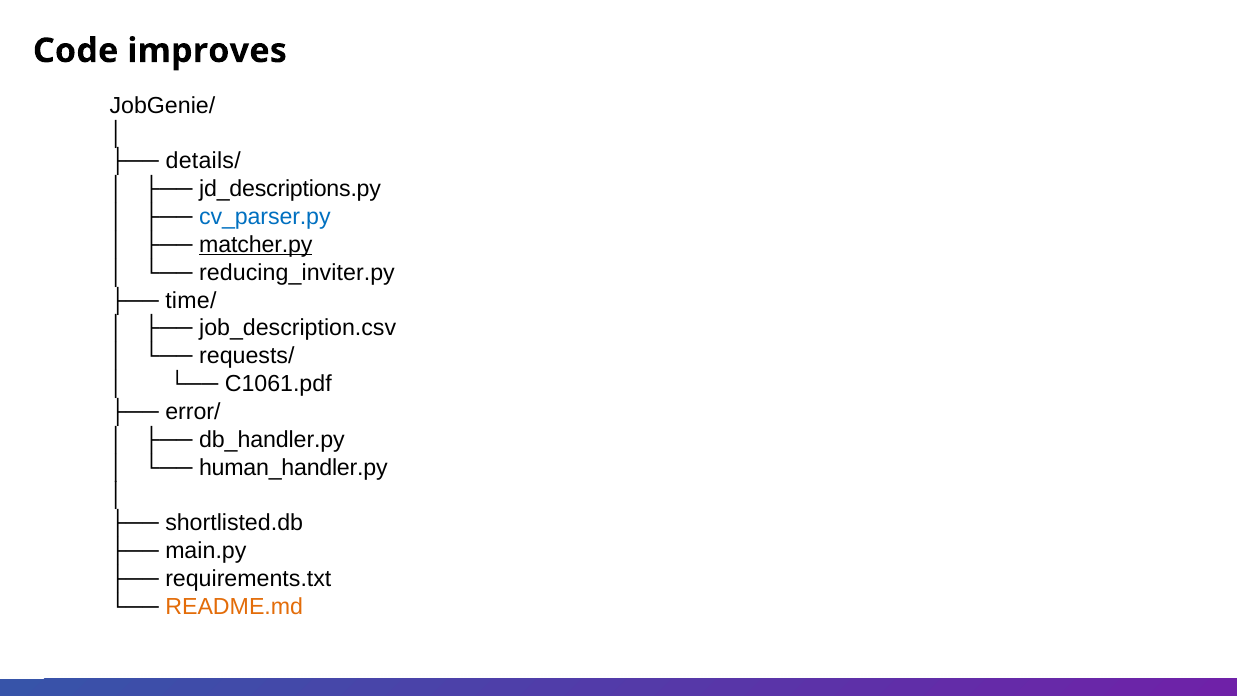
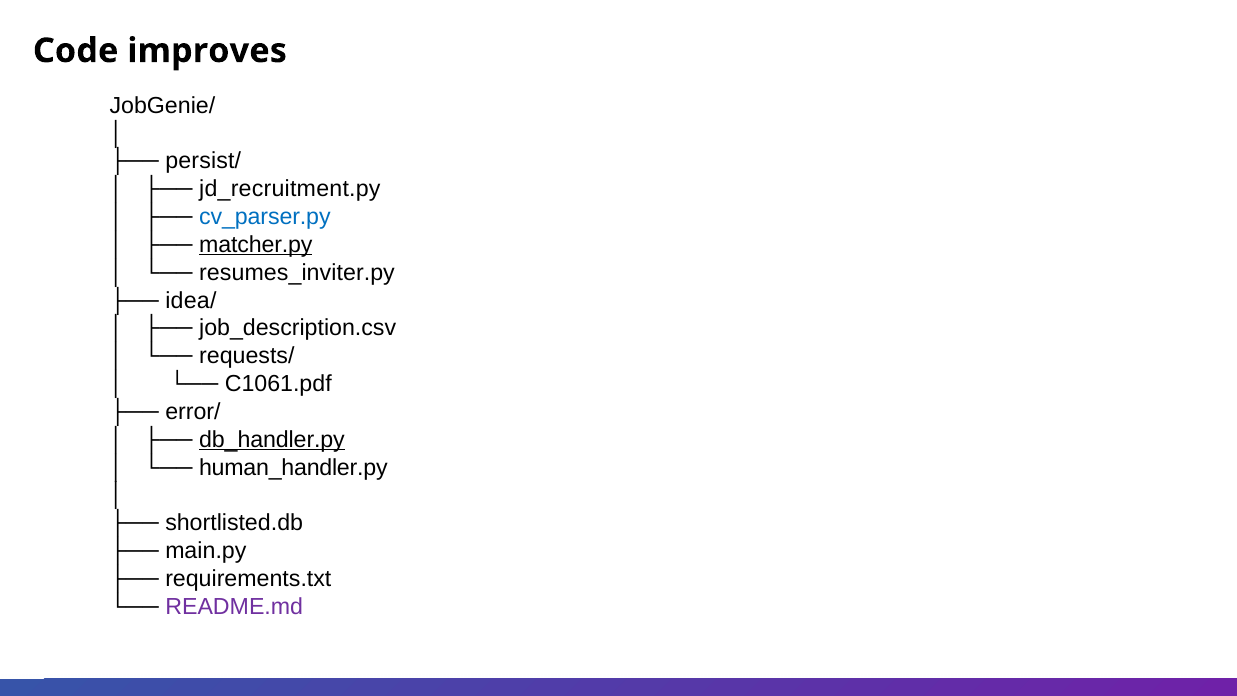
details/: details/ -> persist/
jd_descriptions.py: jd_descriptions.py -> jd_recruitment.py
reducing_inviter.py: reducing_inviter.py -> resumes_inviter.py
time/: time/ -> idea/
db_handler.py underline: none -> present
README.md colour: orange -> purple
